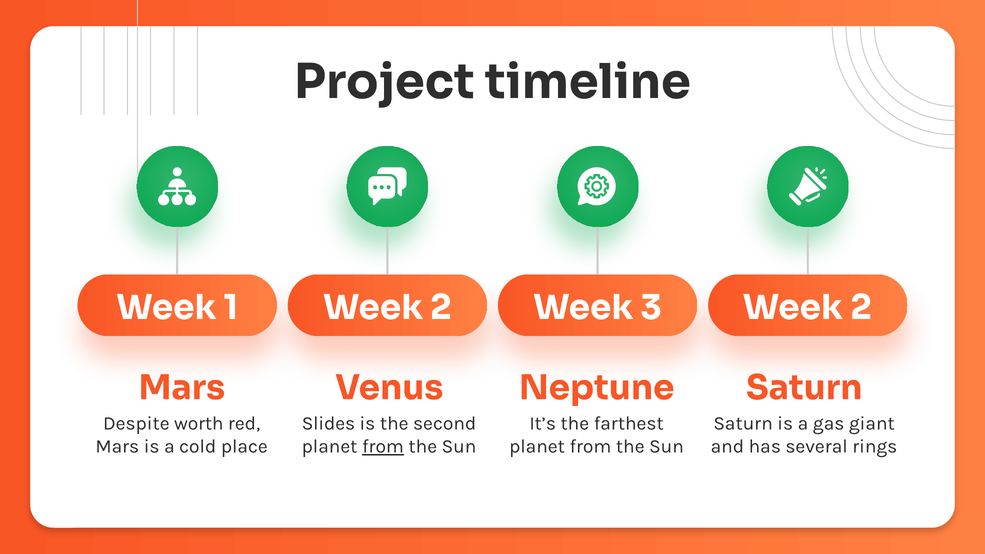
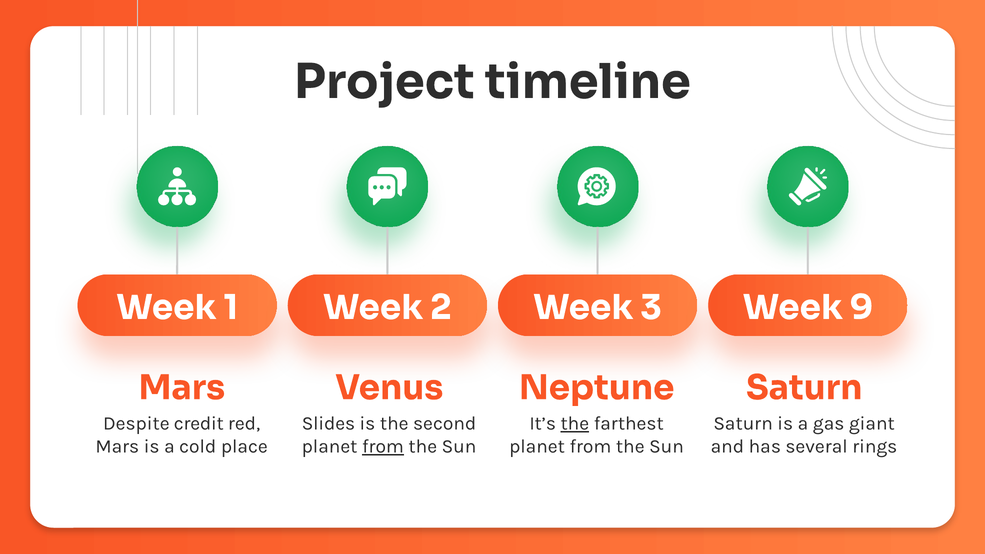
3 Week 2: 2 -> 9
worth: worth -> credit
the at (575, 424) underline: none -> present
